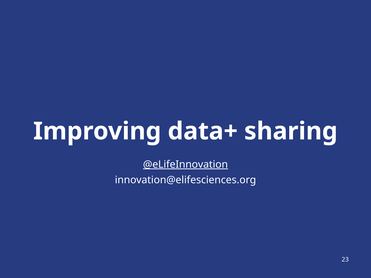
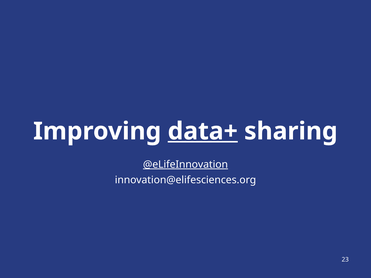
data+ underline: none -> present
